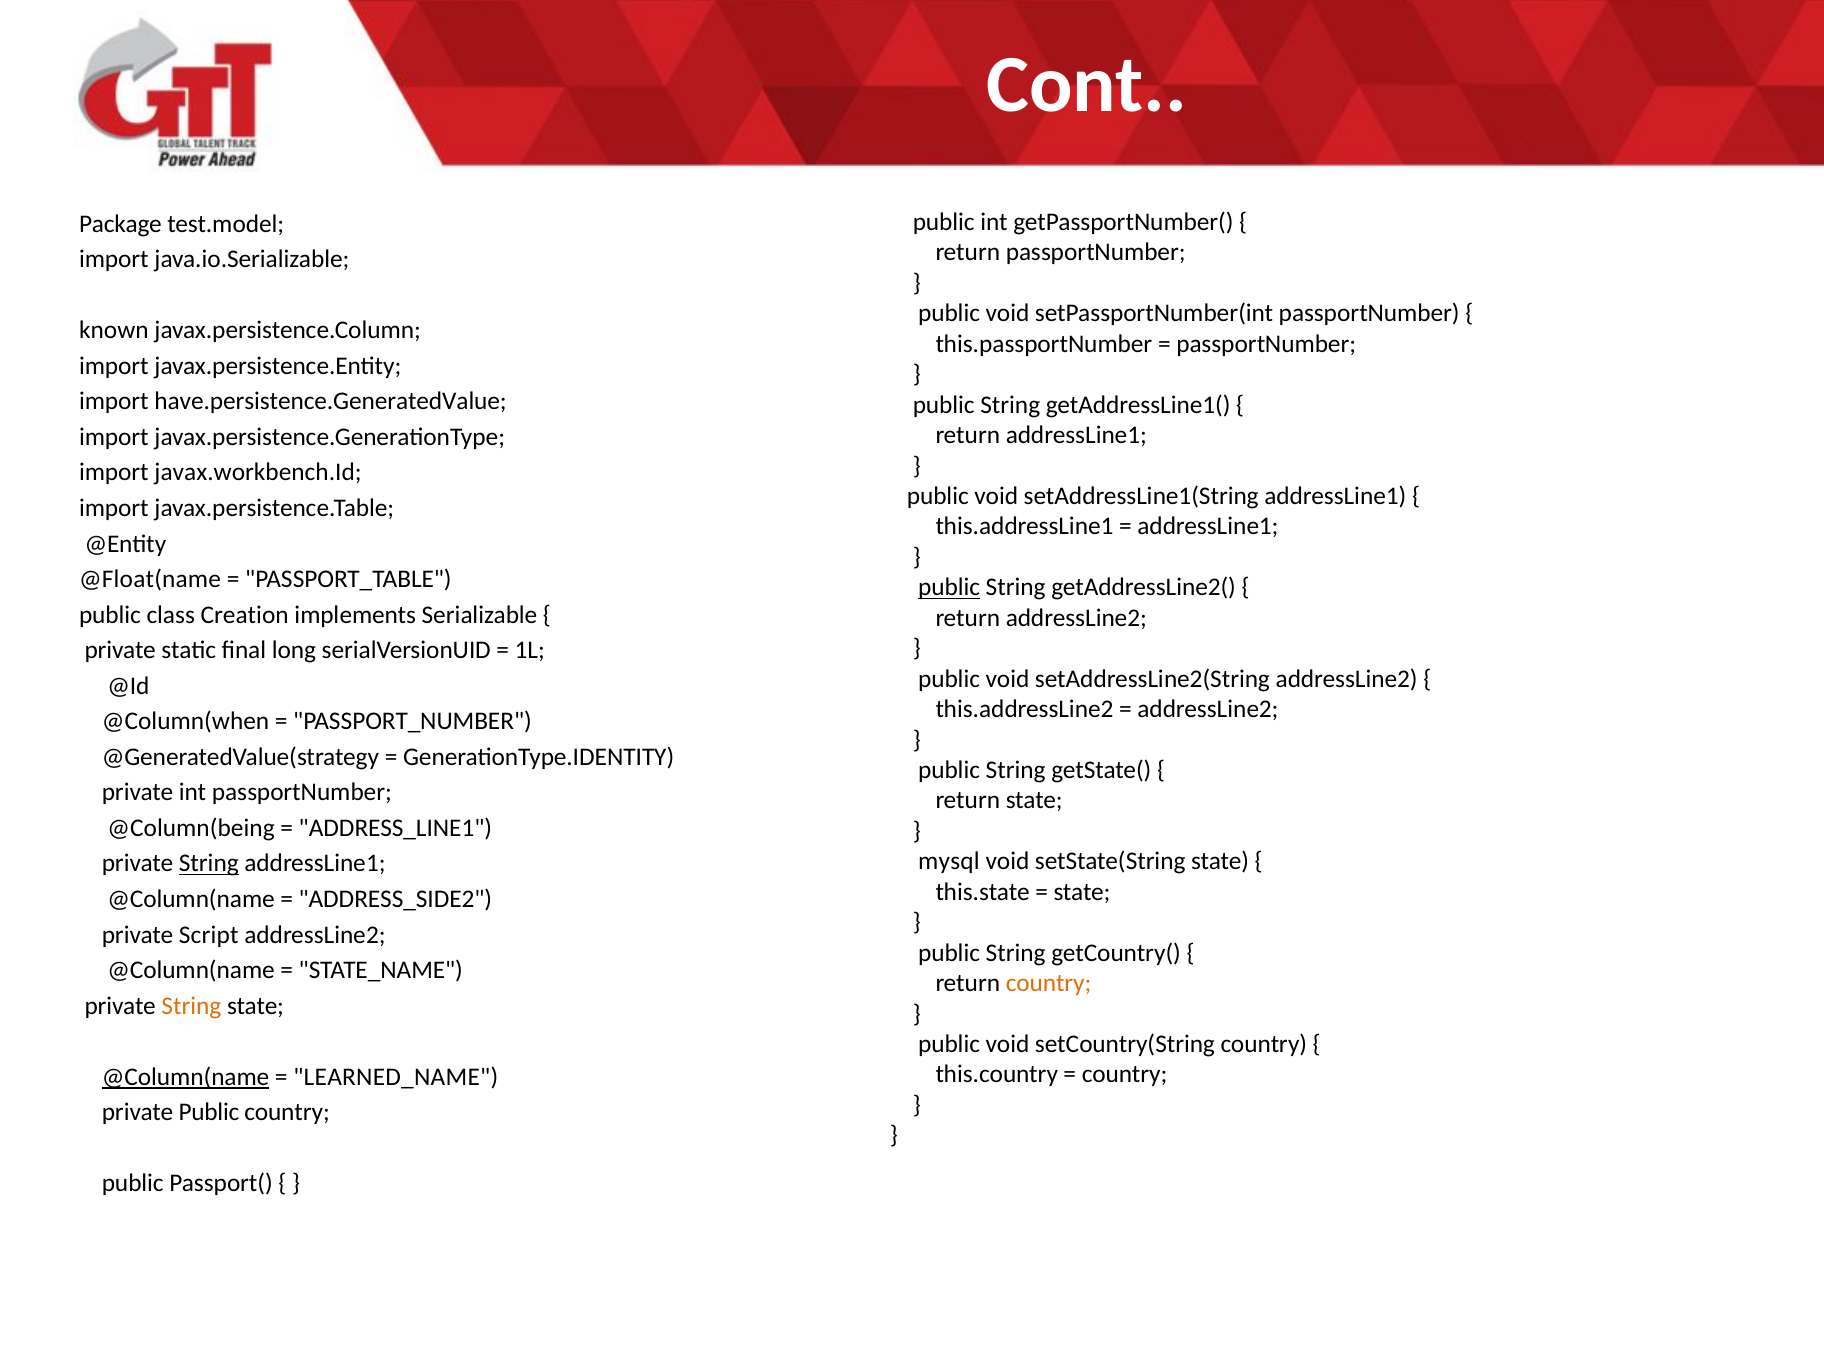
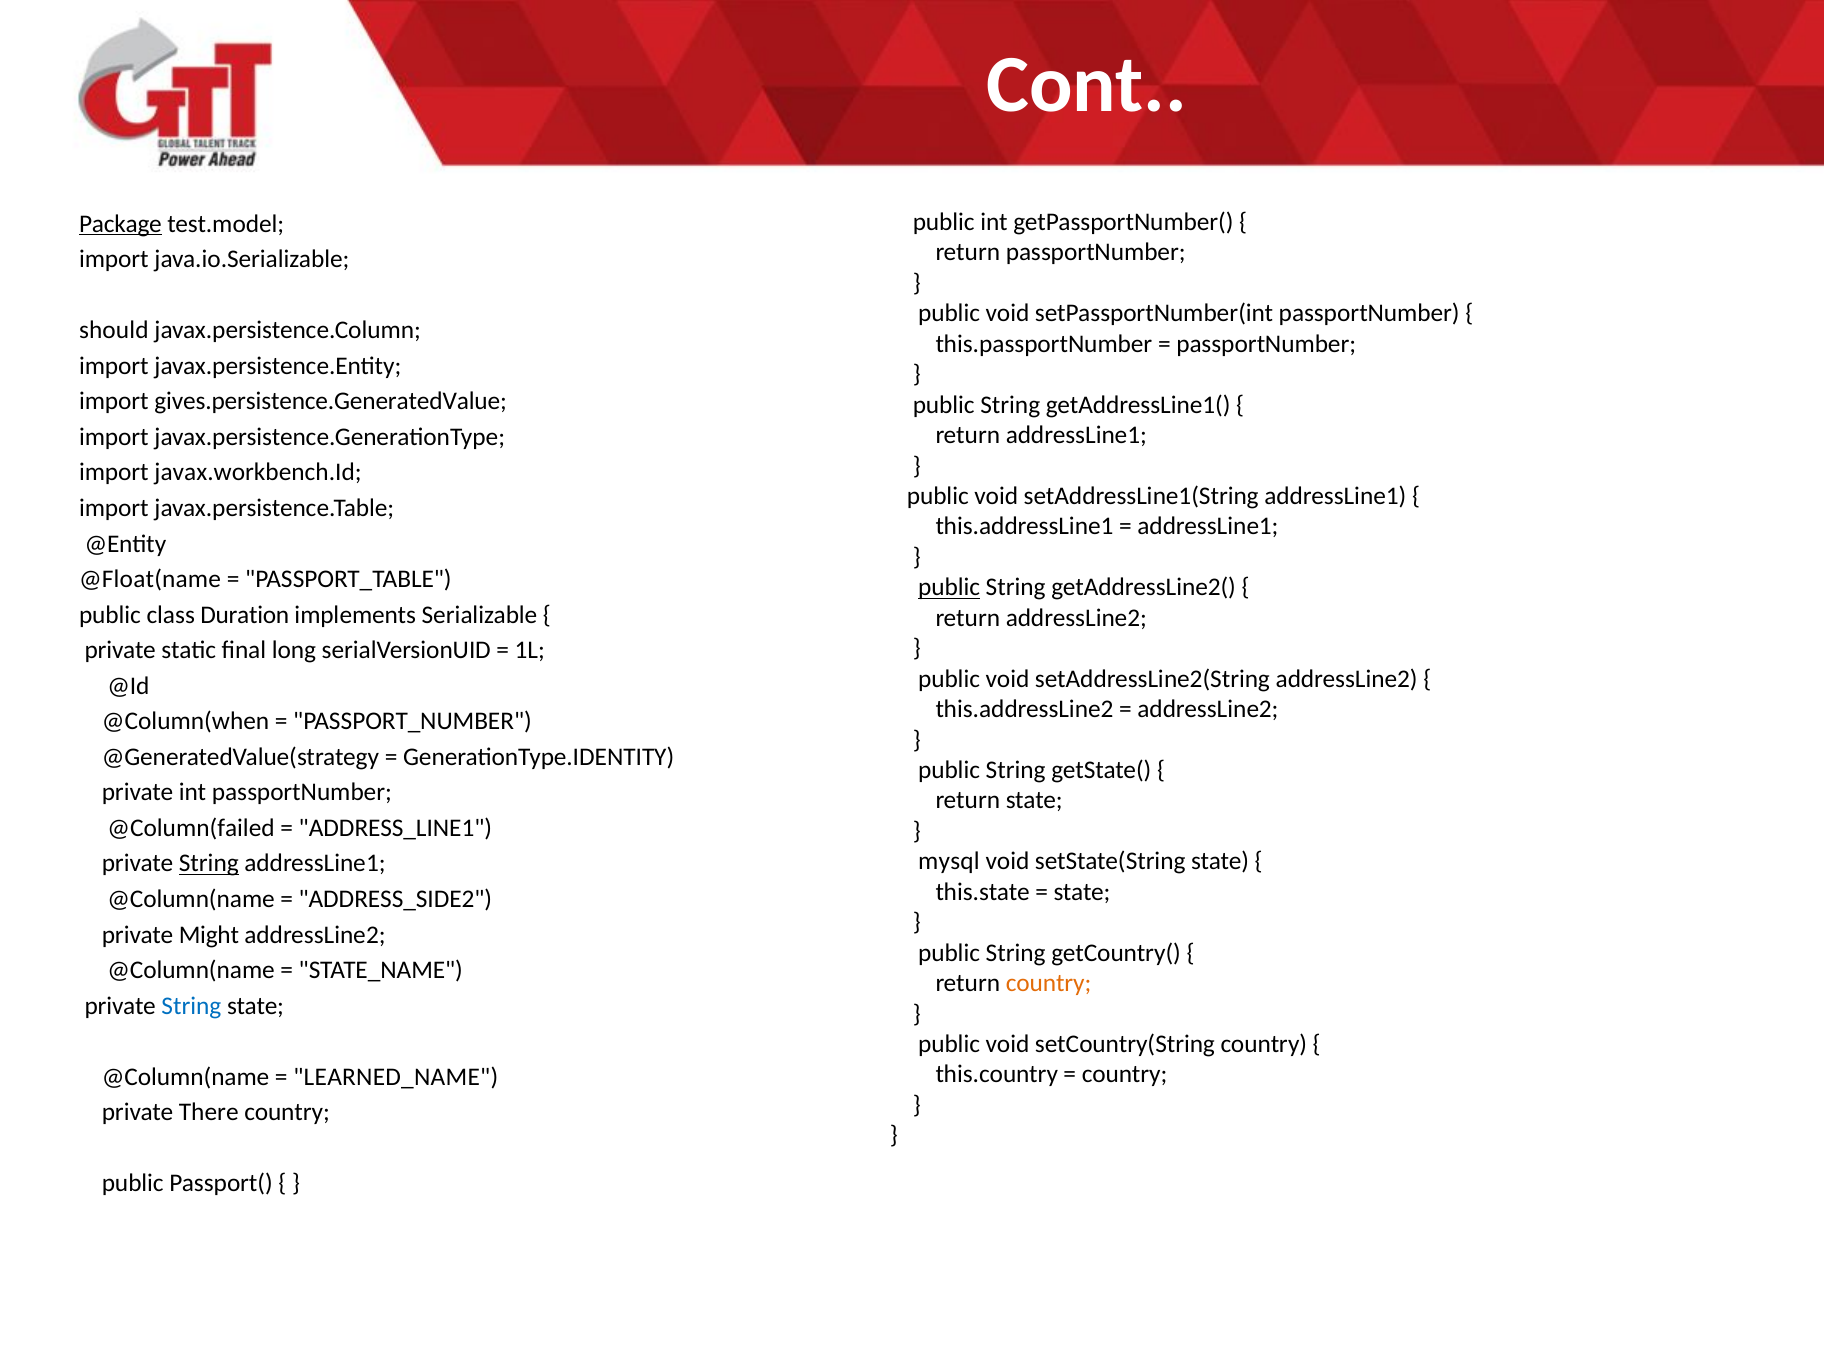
Package underline: none -> present
known: known -> should
have.persistence.GeneratedValue: have.persistence.GeneratedValue -> gives.persistence.GeneratedValue
Creation: Creation -> Duration
@Column(being: @Column(being -> @Column(failed
Script: Script -> Might
String at (191, 1006) colour: orange -> blue
@Column(name at (186, 1077) underline: present -> none
private Public: Public -> There
